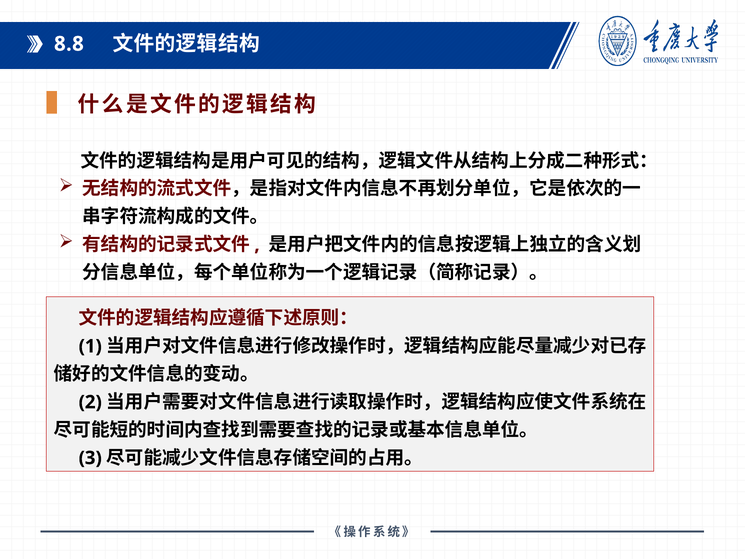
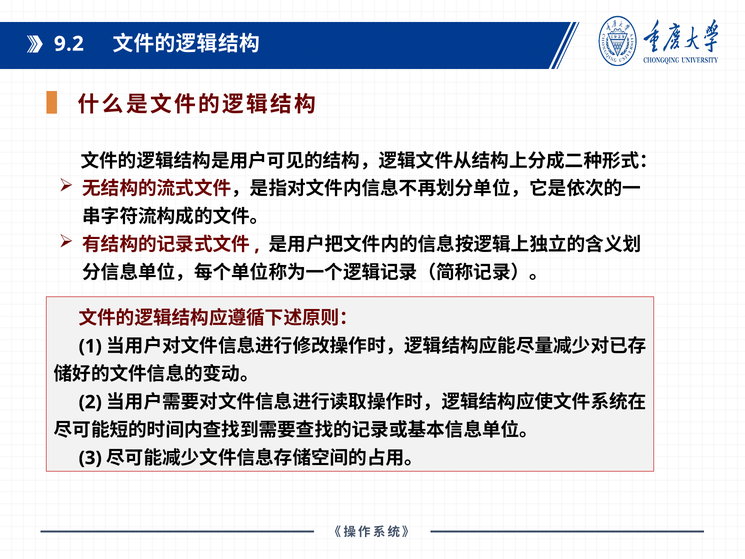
8.8: 8.8 -> 9.2
